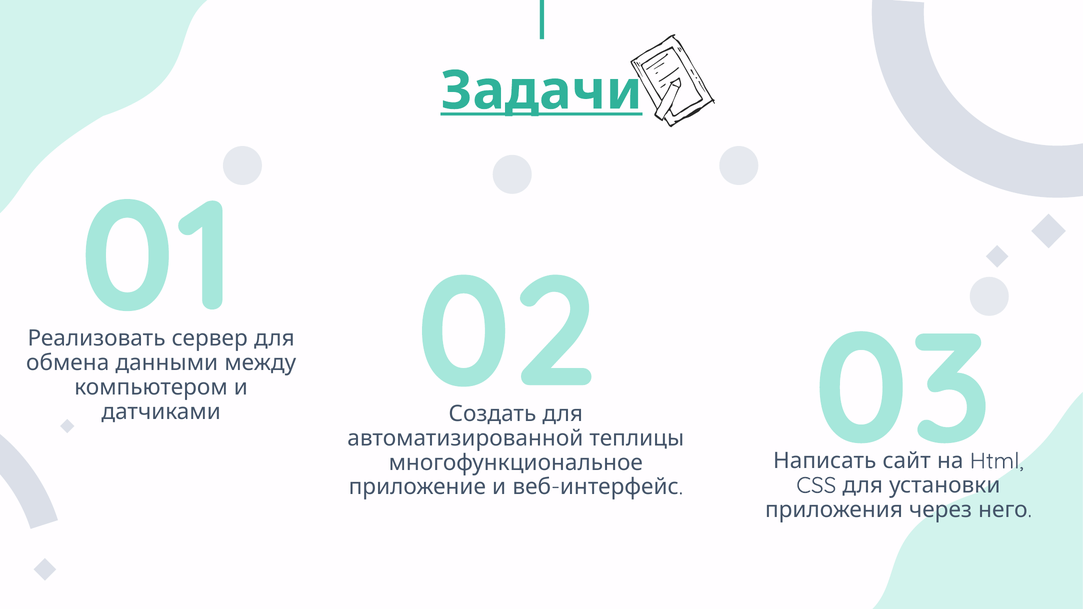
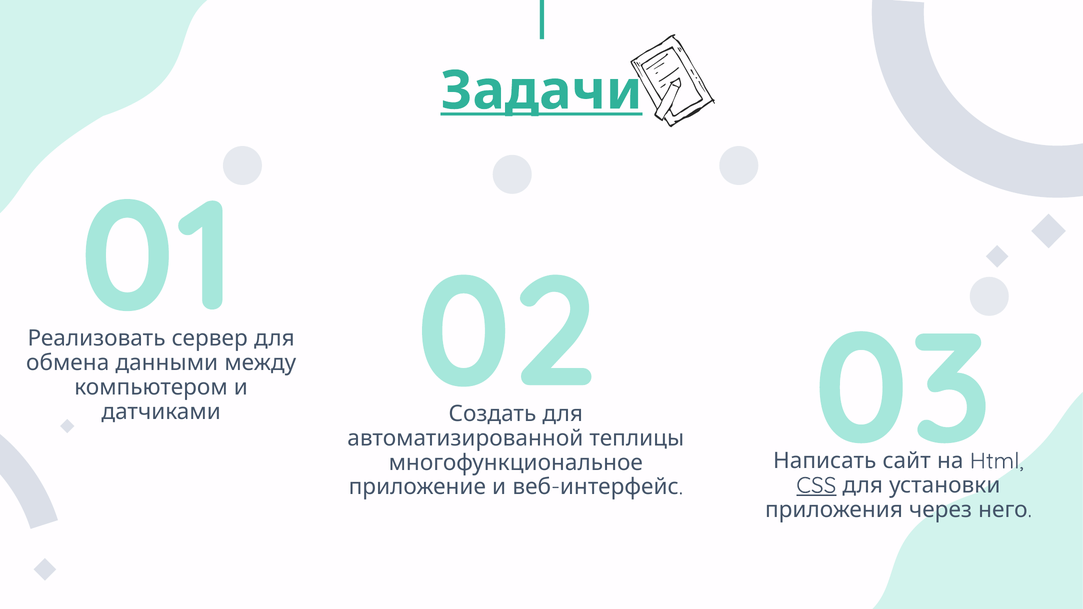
CSS underline: none -> present
